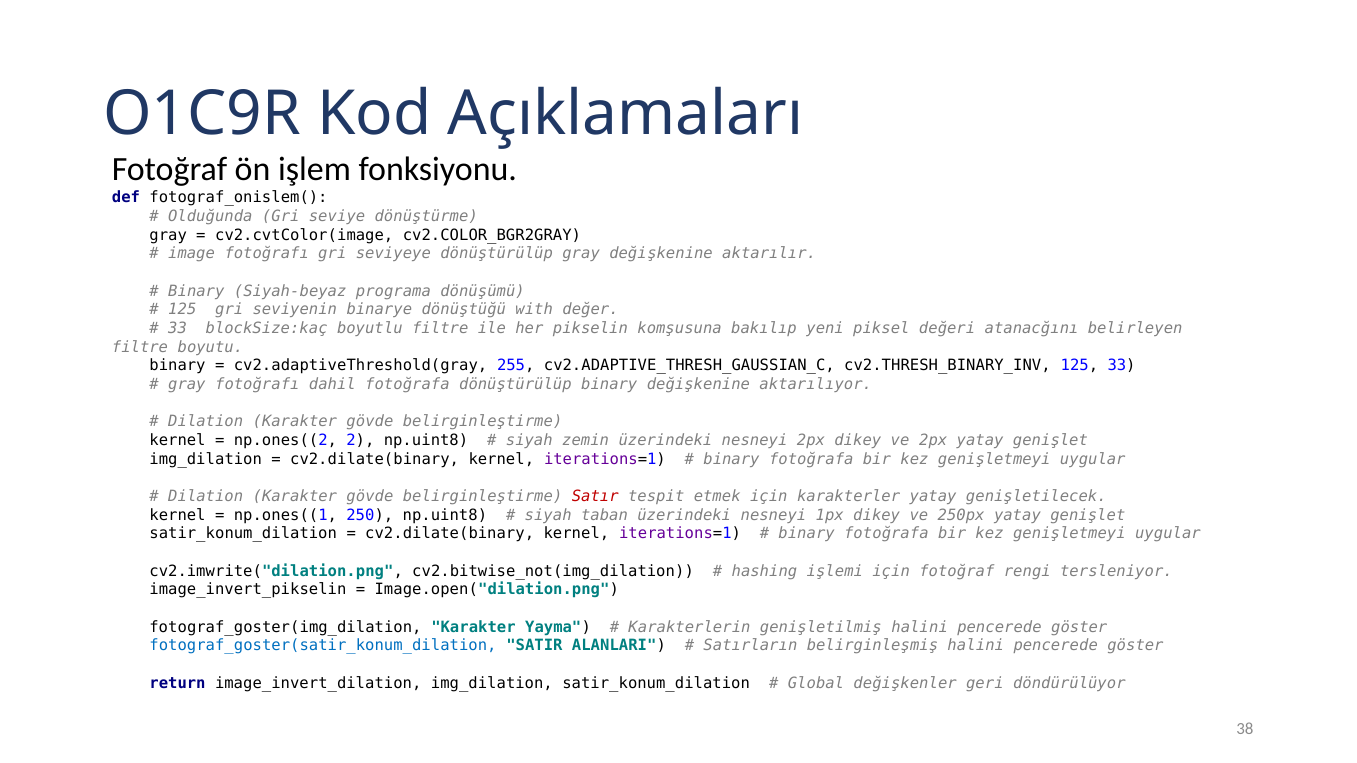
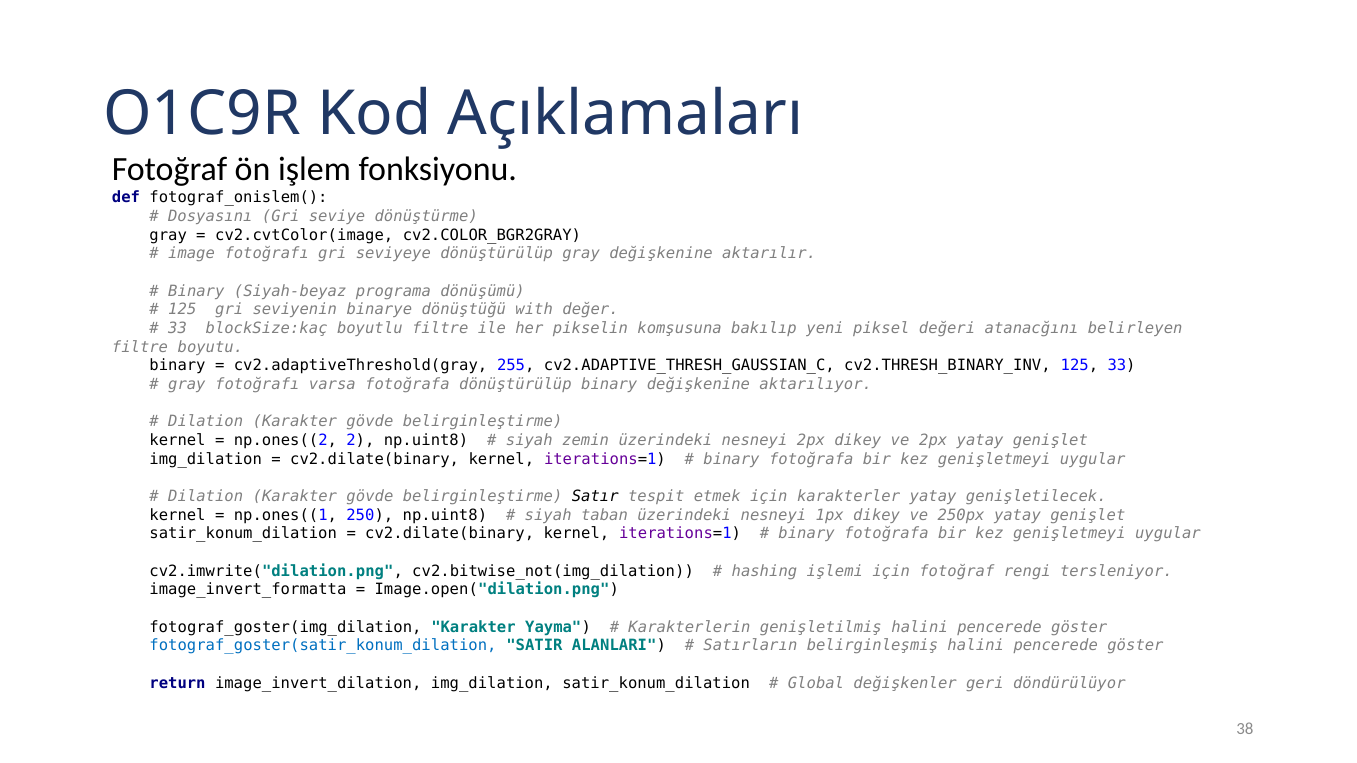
Olduğunda: Olduğunda -> Dosyasını
dahil: dahil -> varsa
Satır colour: red -> black
image_invert_pikselin: image_invert_pikselin -> image_invert_formatta
